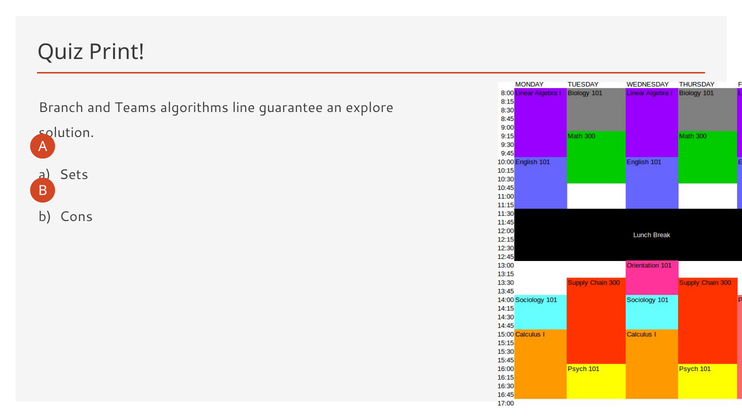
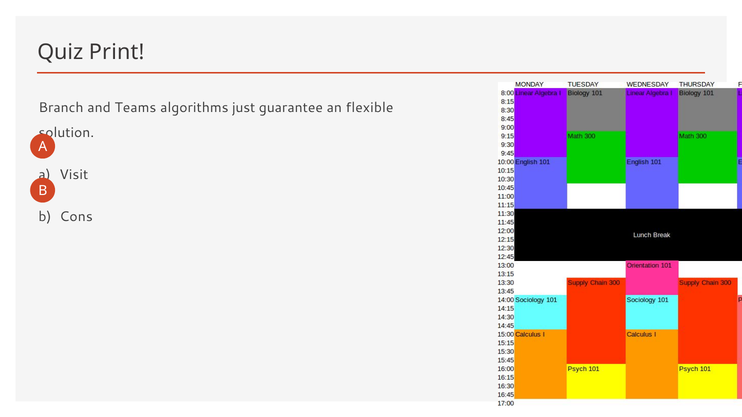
line: line -> just
explore: explore -> flexible
Sets: Sets -> Visit
